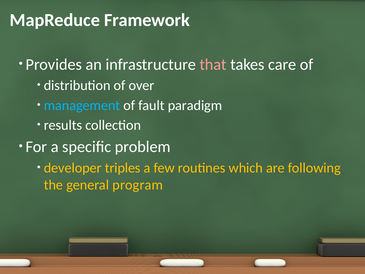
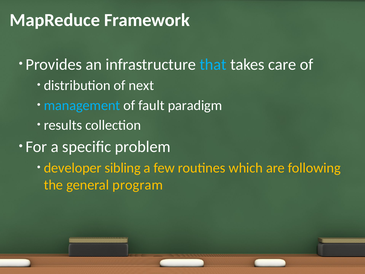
that colour: pink -> light blue
over: over -> next
triples: triples -> sibling
